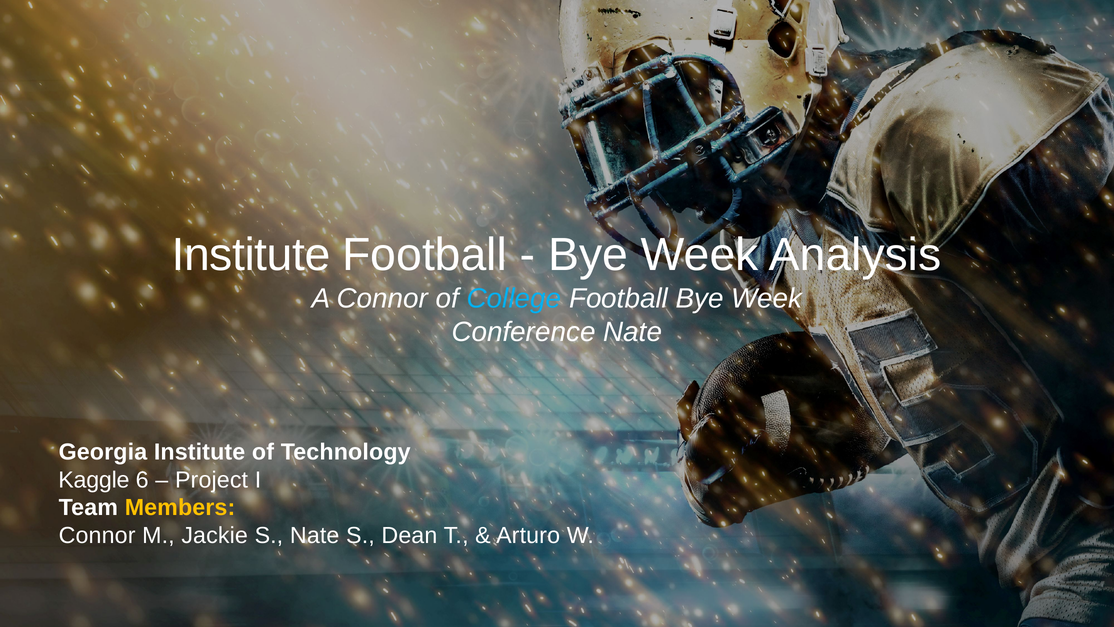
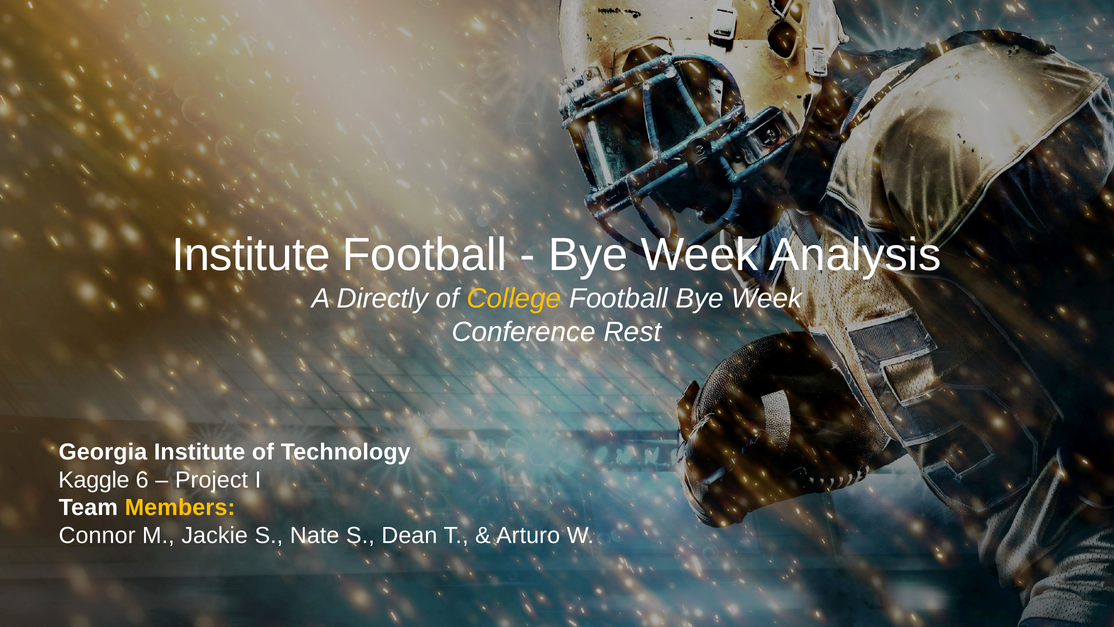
A Connor: Connor -> Directly
College colour: light blue -> yellow
Conference Nate: Nate -> Rest
